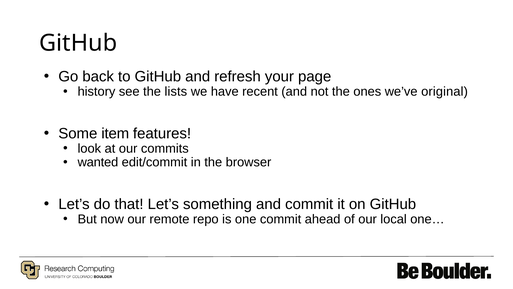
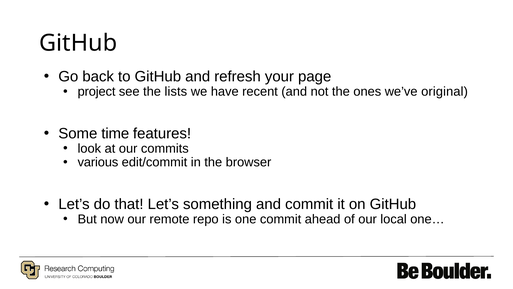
history: history -> project
item: item -> time
wanted: wanted -> various
